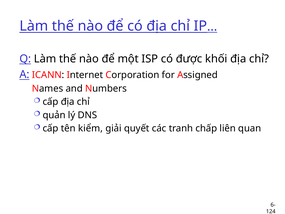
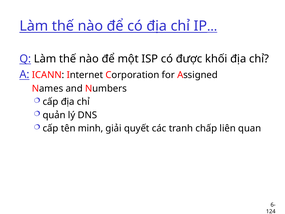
kiểm: kiểm -> minh
